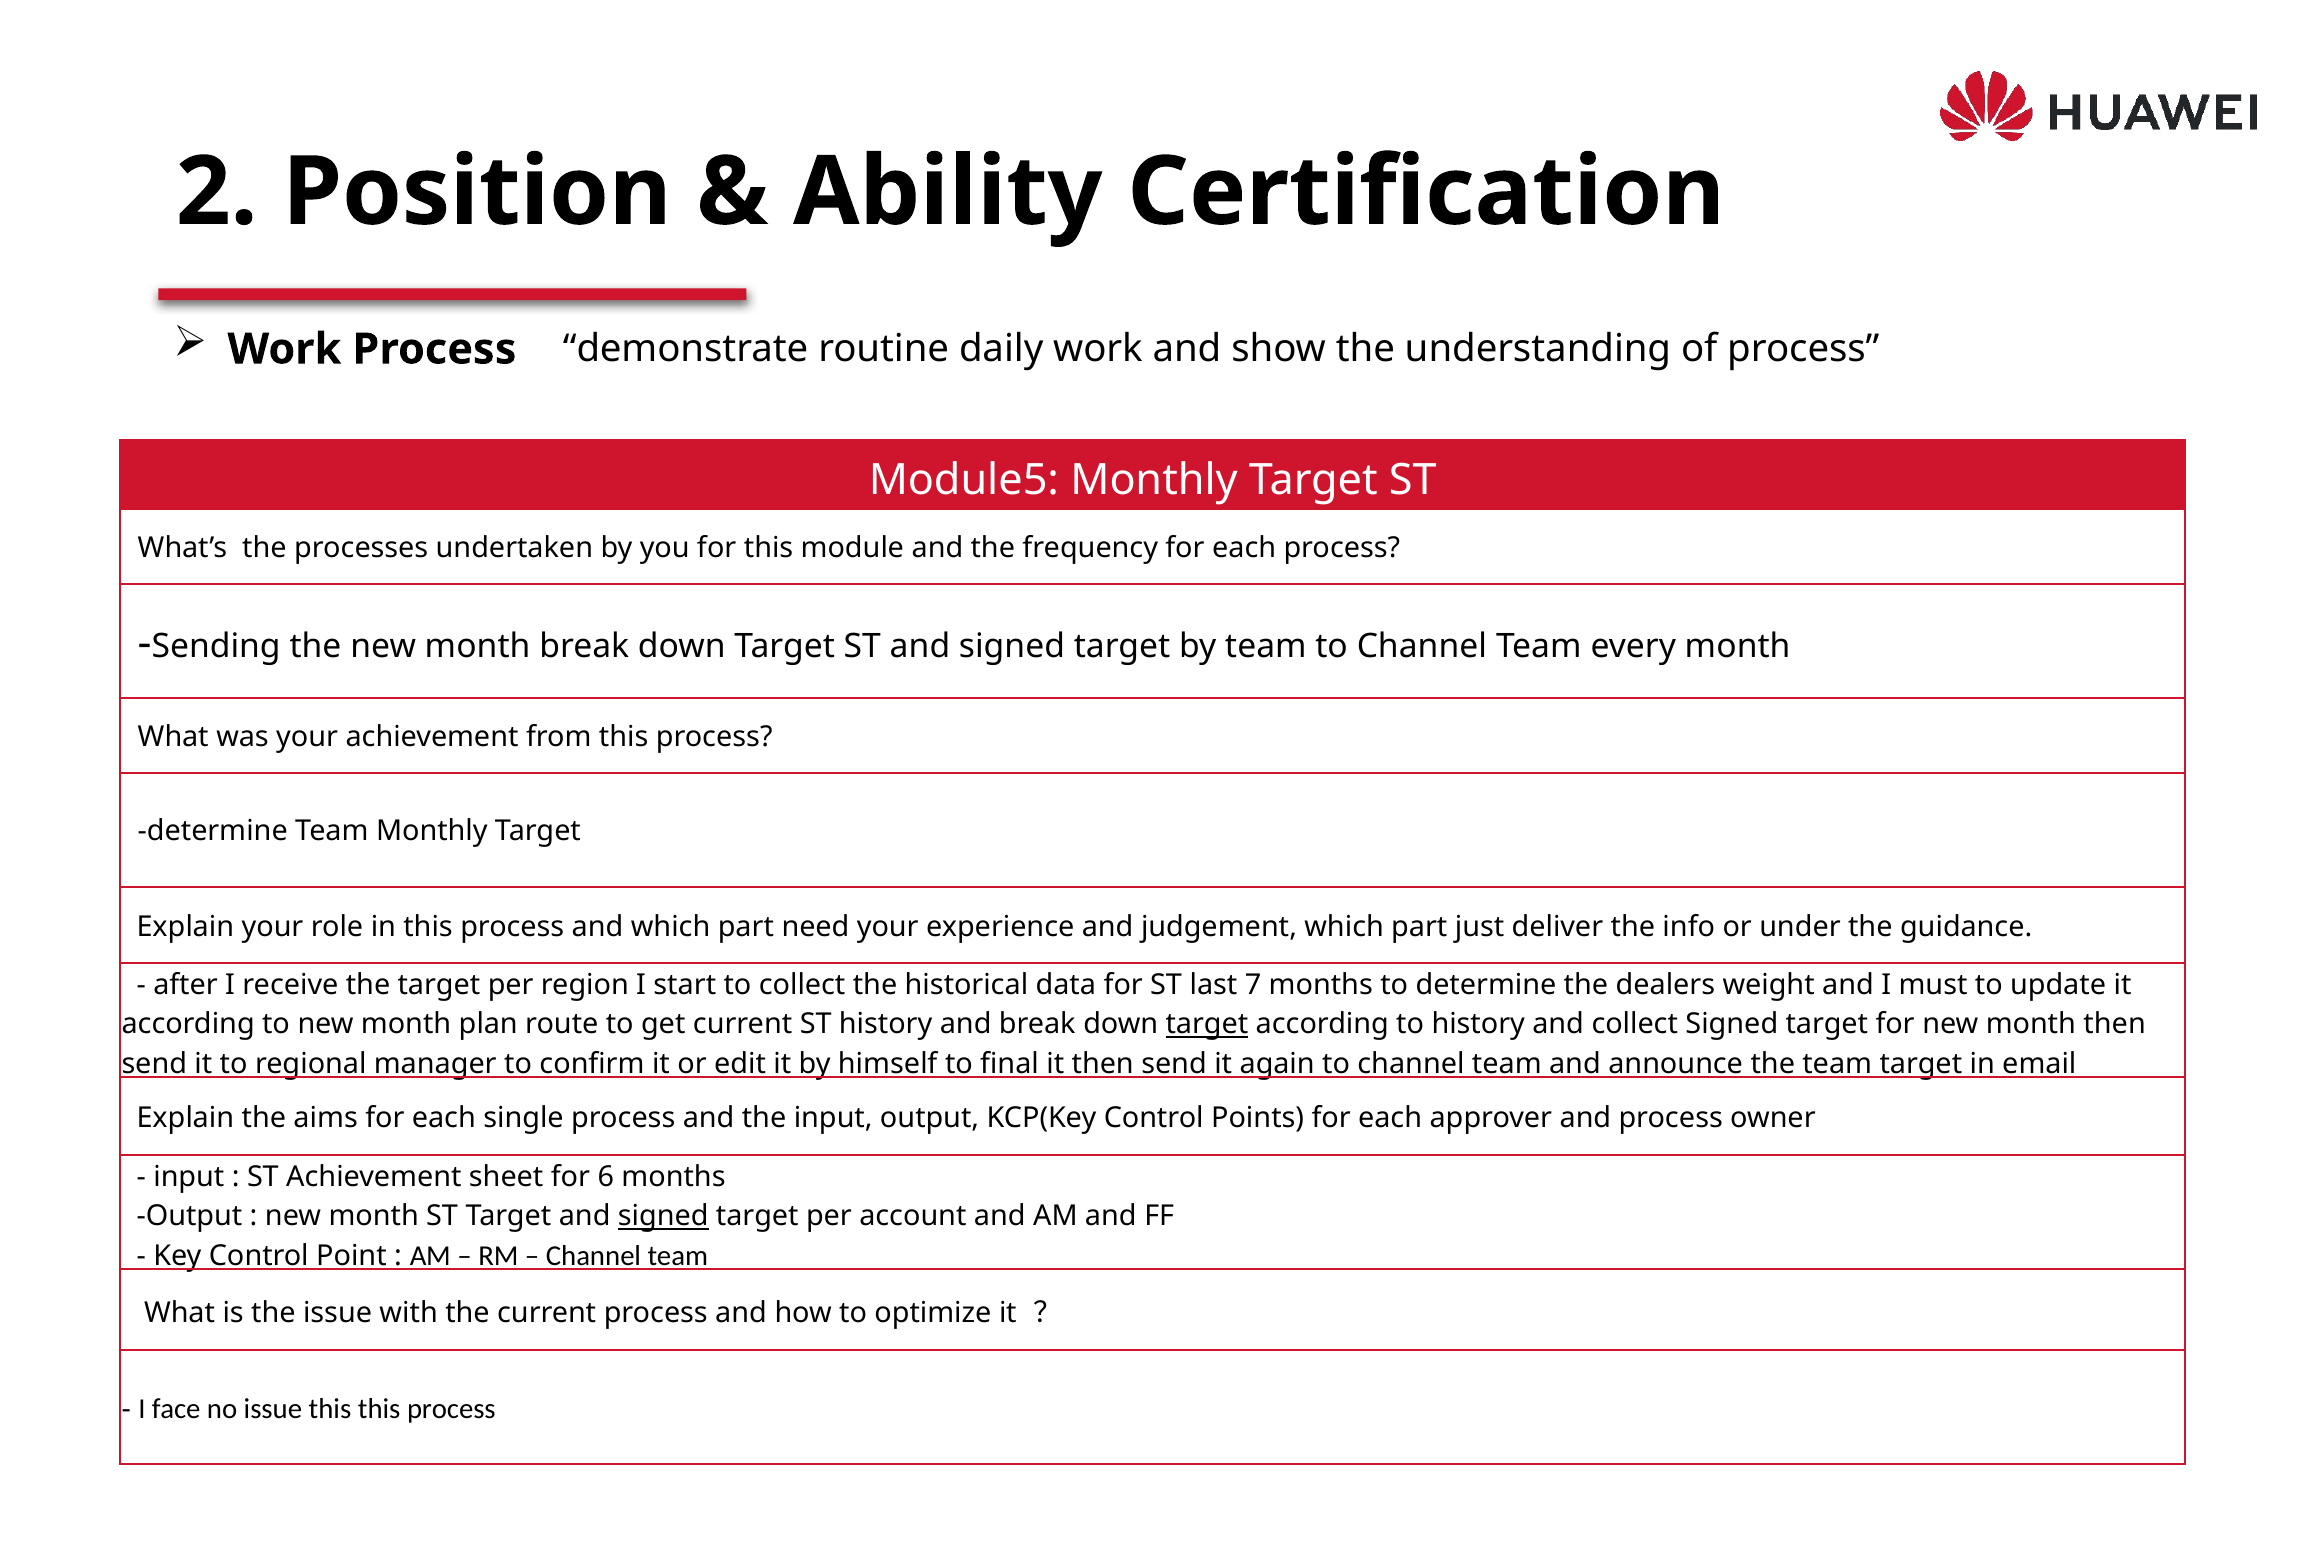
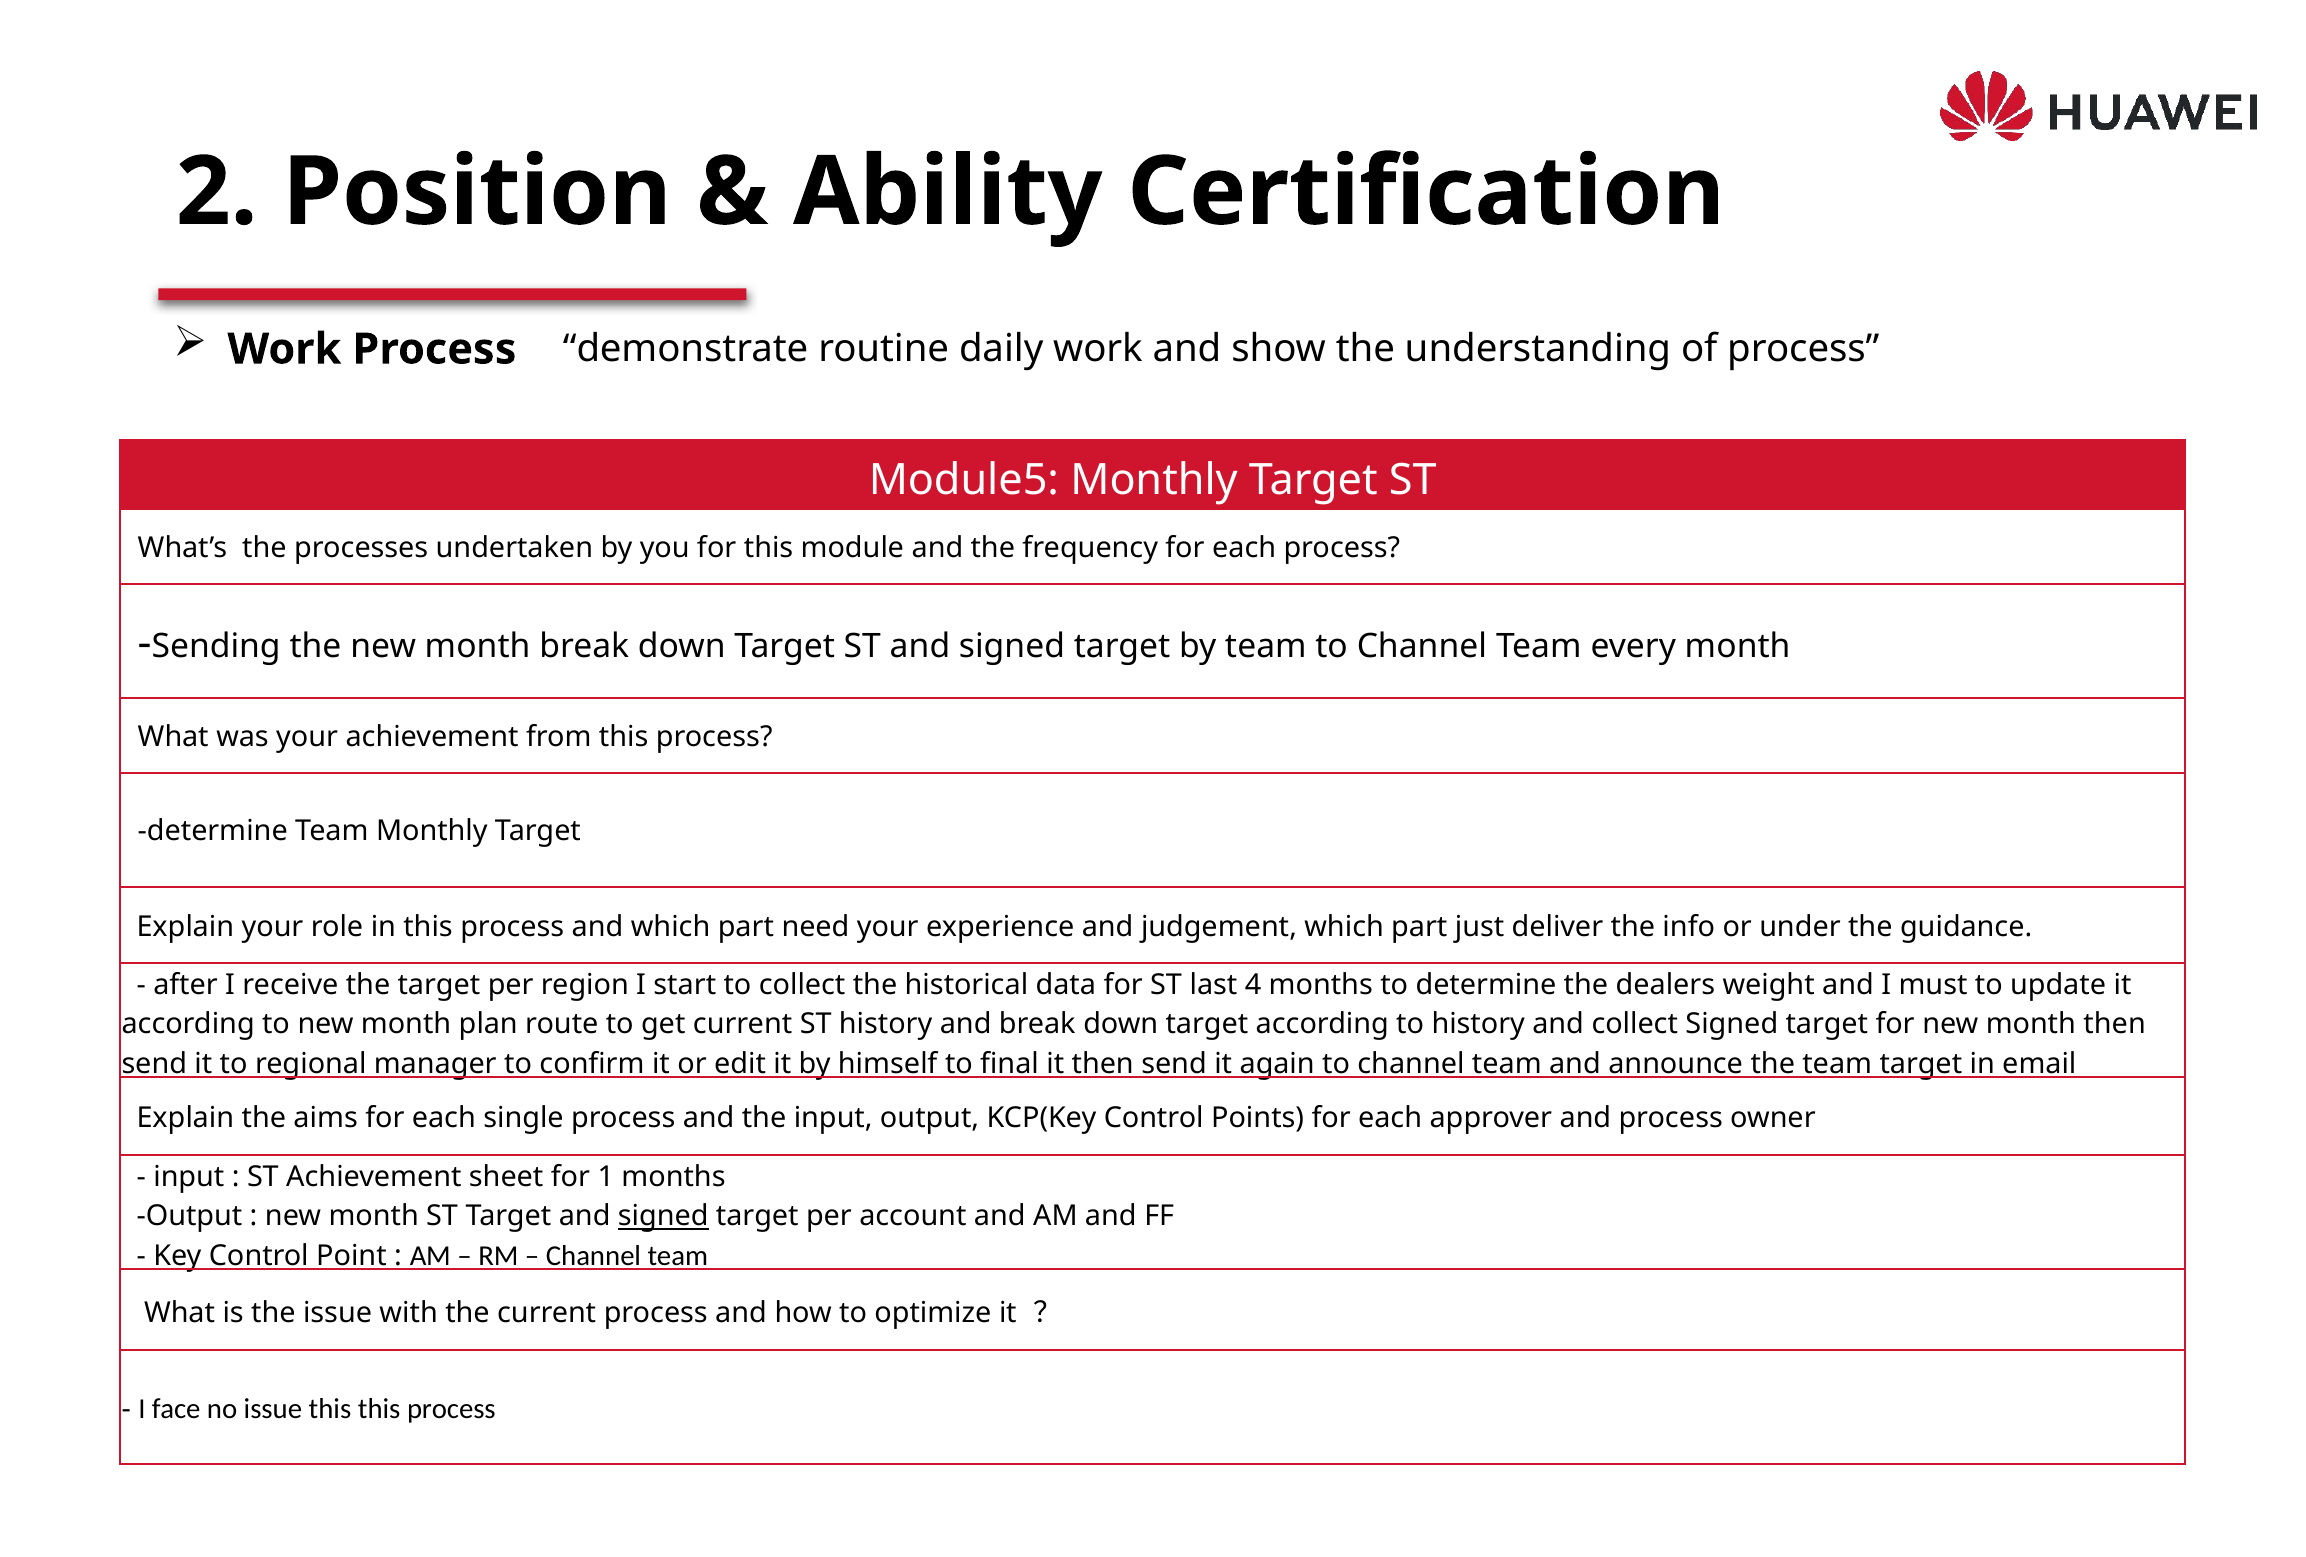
7: 7 -> 4
target at (1207, 1024) underline: present -> none
6: 6 -> 1
